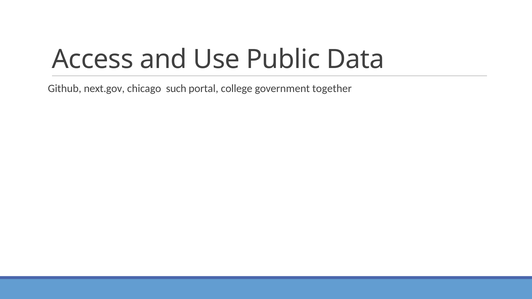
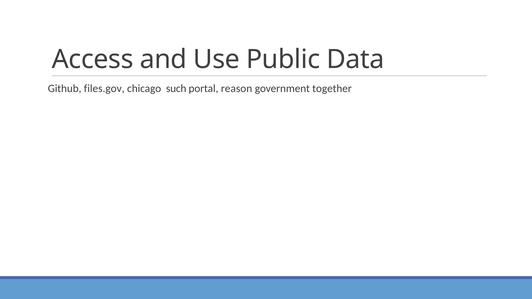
next.gov: next.gov -> files.gov
college: college -> reason
